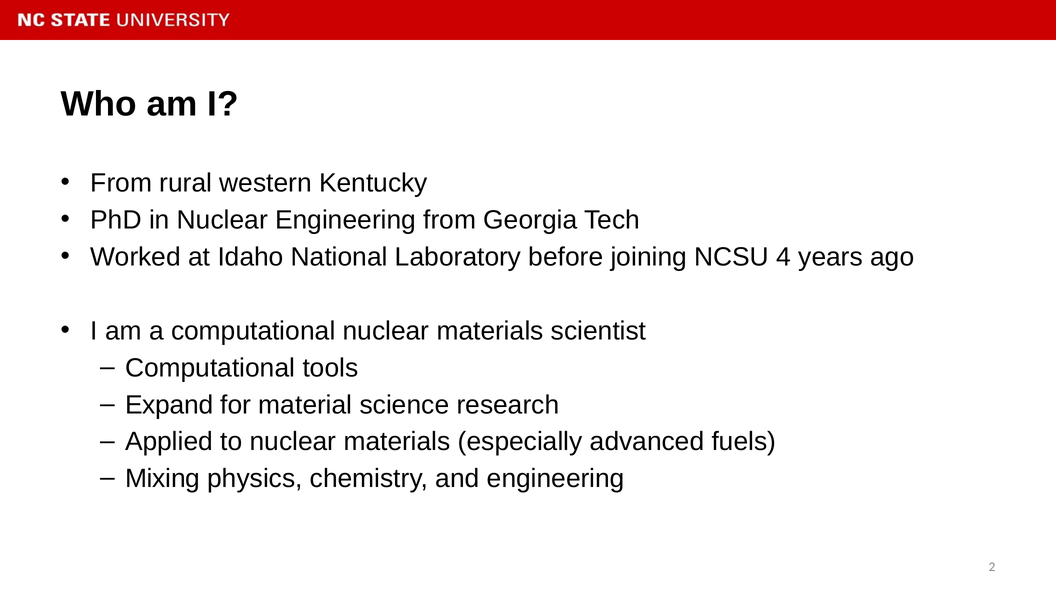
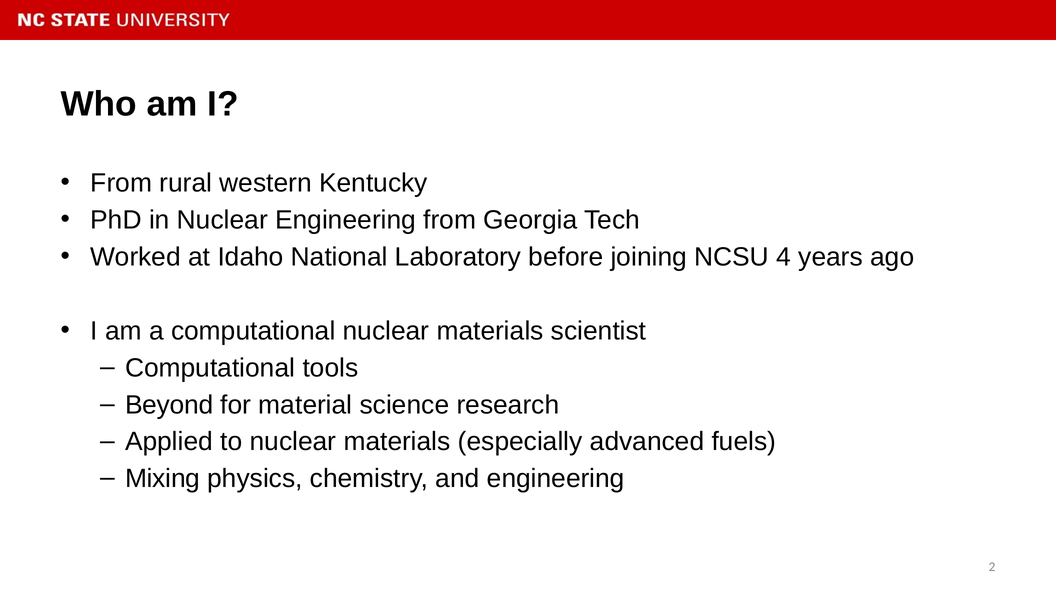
Expand: Expand -> Beyond
